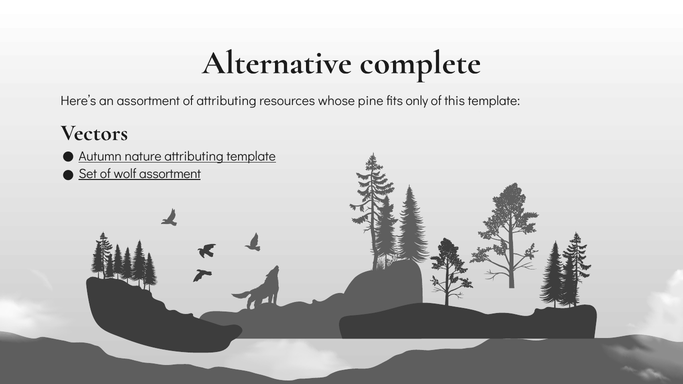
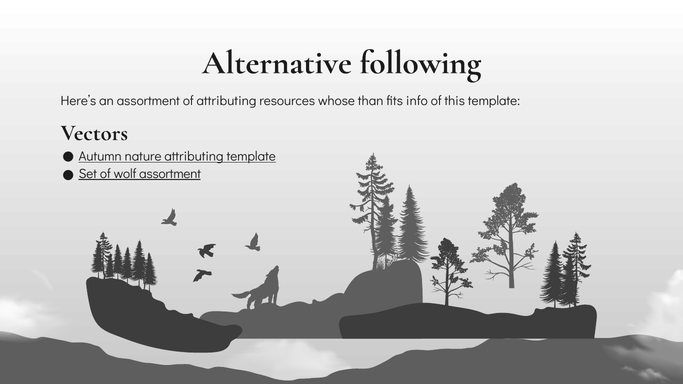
complete: complete -> following
pine: pine -> than
only: only -> info
